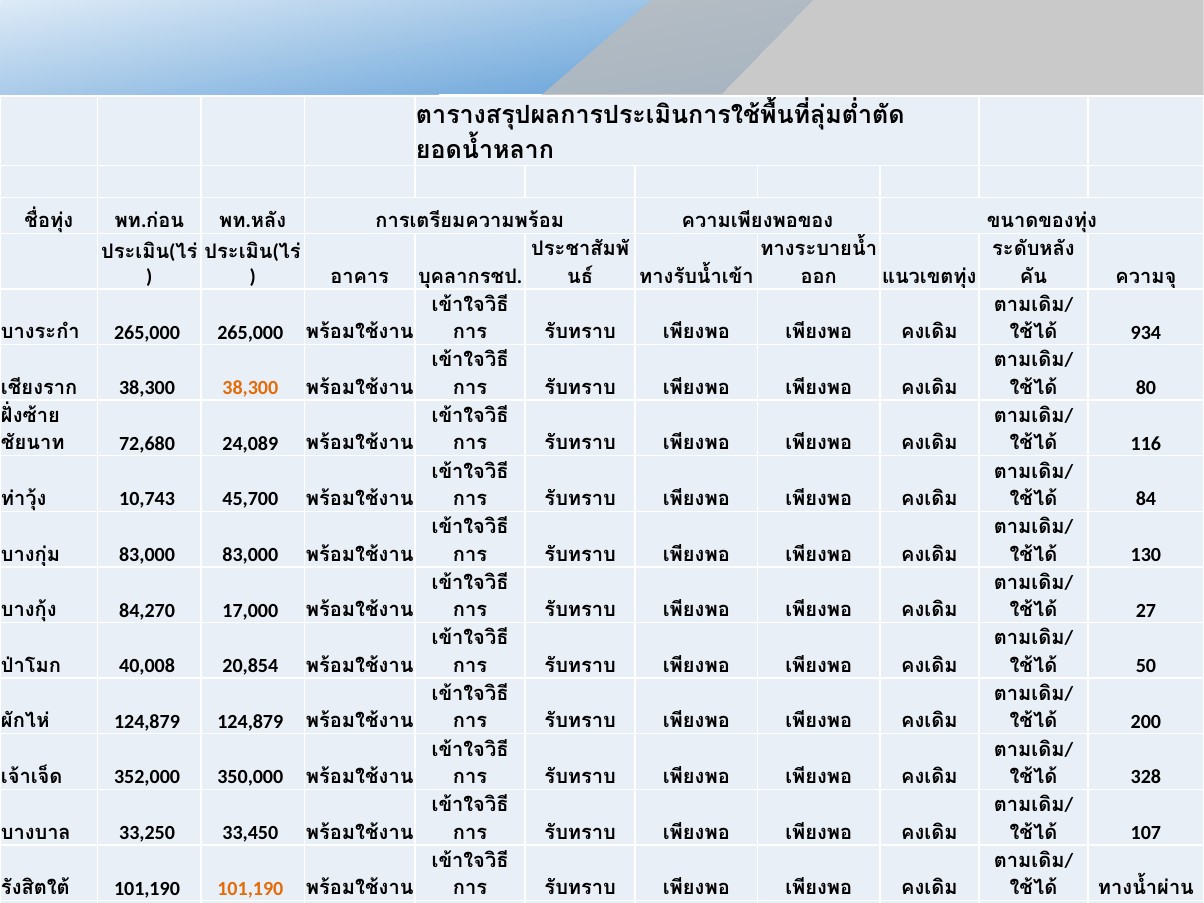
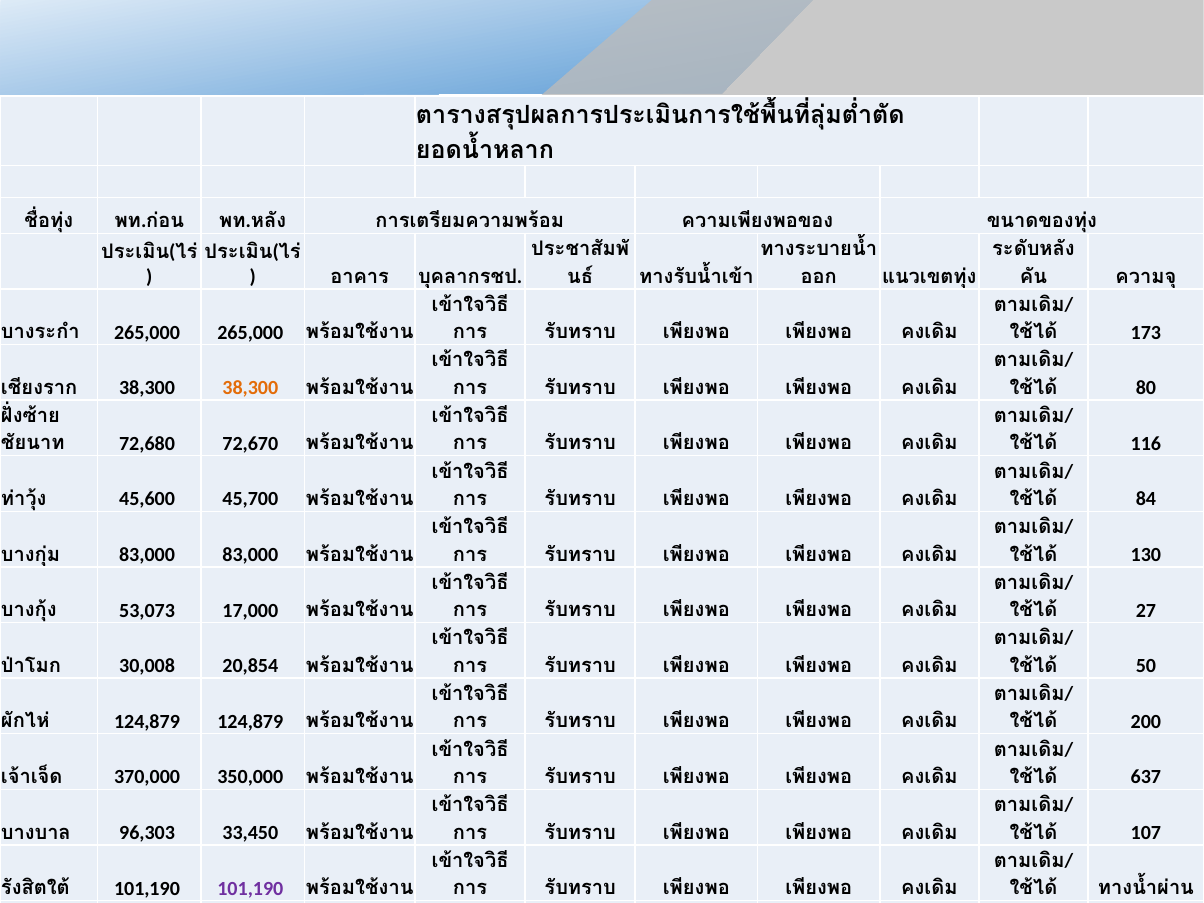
934: 934 -> 173
24,089: 24,089 -> 72,670
10,743: 10,743 -> 45,600
84,270: 84,270 -> 53,073
40,008: 40,008 -> 30,008
352,000: 352,000 -> 370,000
328: 328 -> 637
33,250: 33,250 -> 96,303
101,190 at (250, 888) colour: orange -> purple
